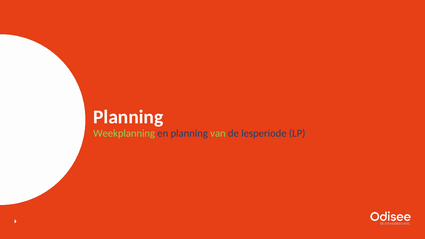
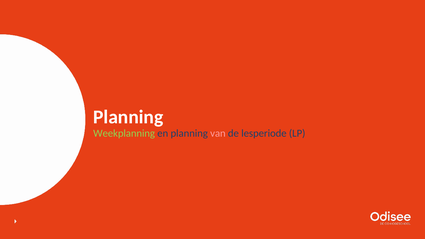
van colour: light green -> pink
